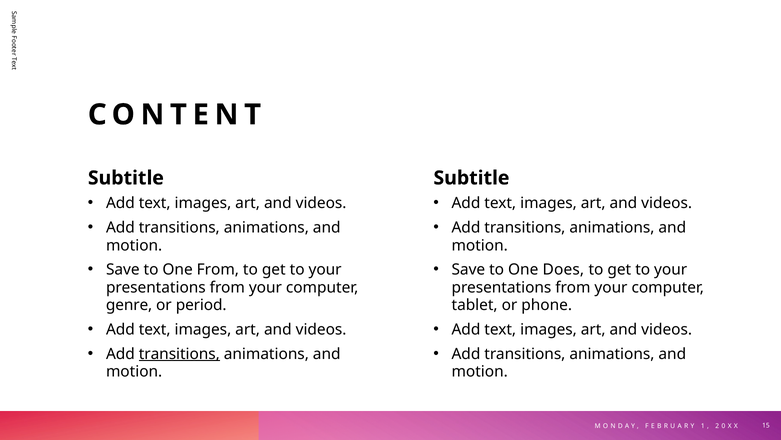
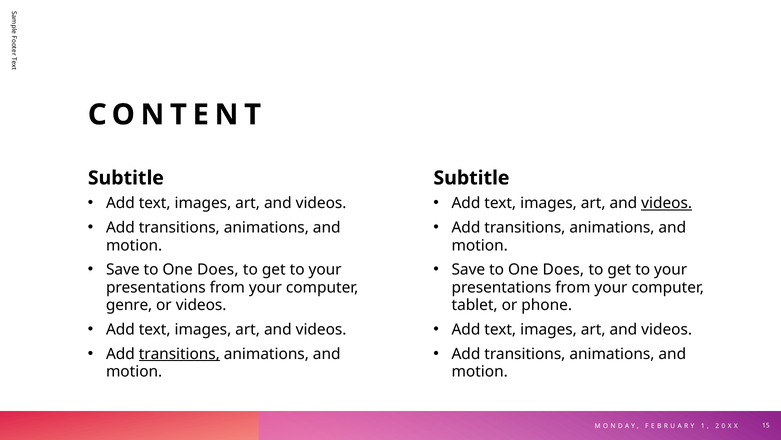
videos at (667, 203) underline: none -> present
From at (218, 269): From -> Does
or period: period -> videos
